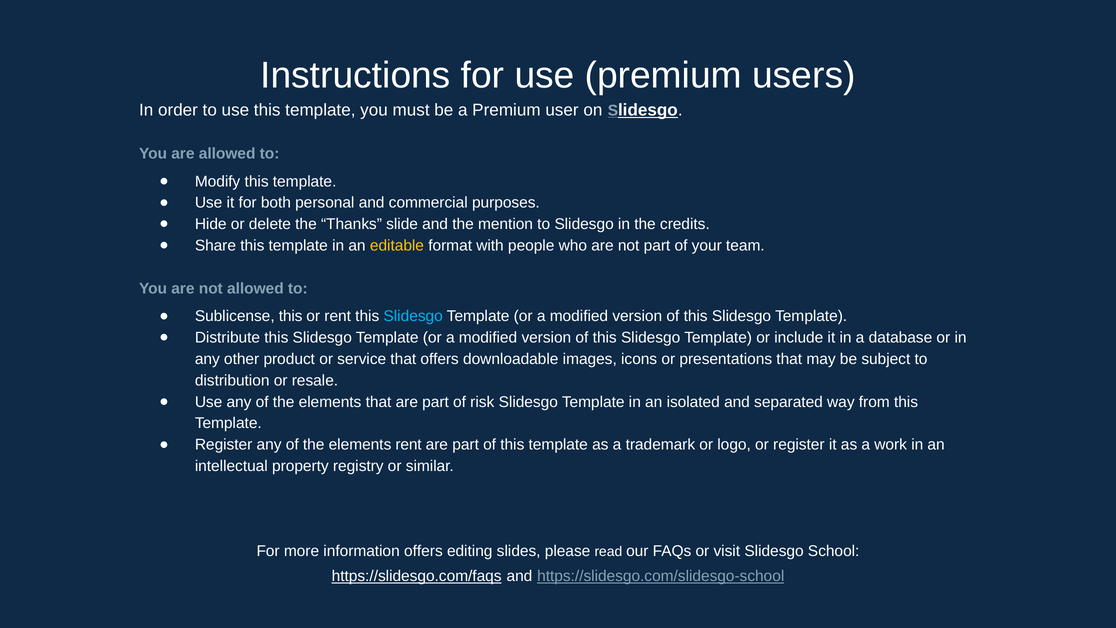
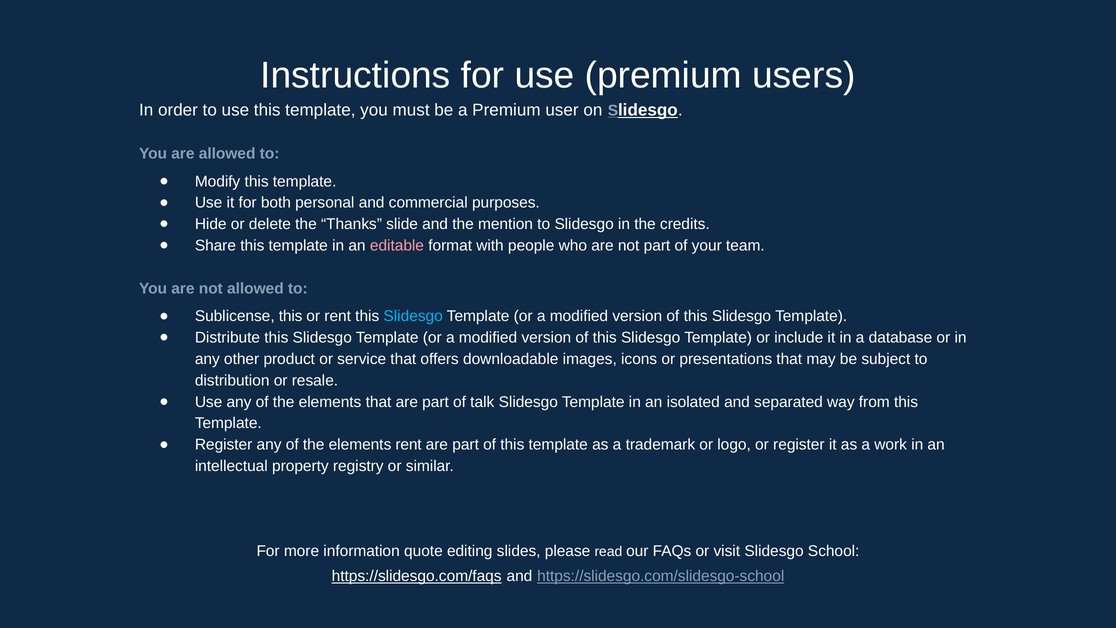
editable colour: yellow -> pink
risk: risk -> talk
information offers: offers -> quote
